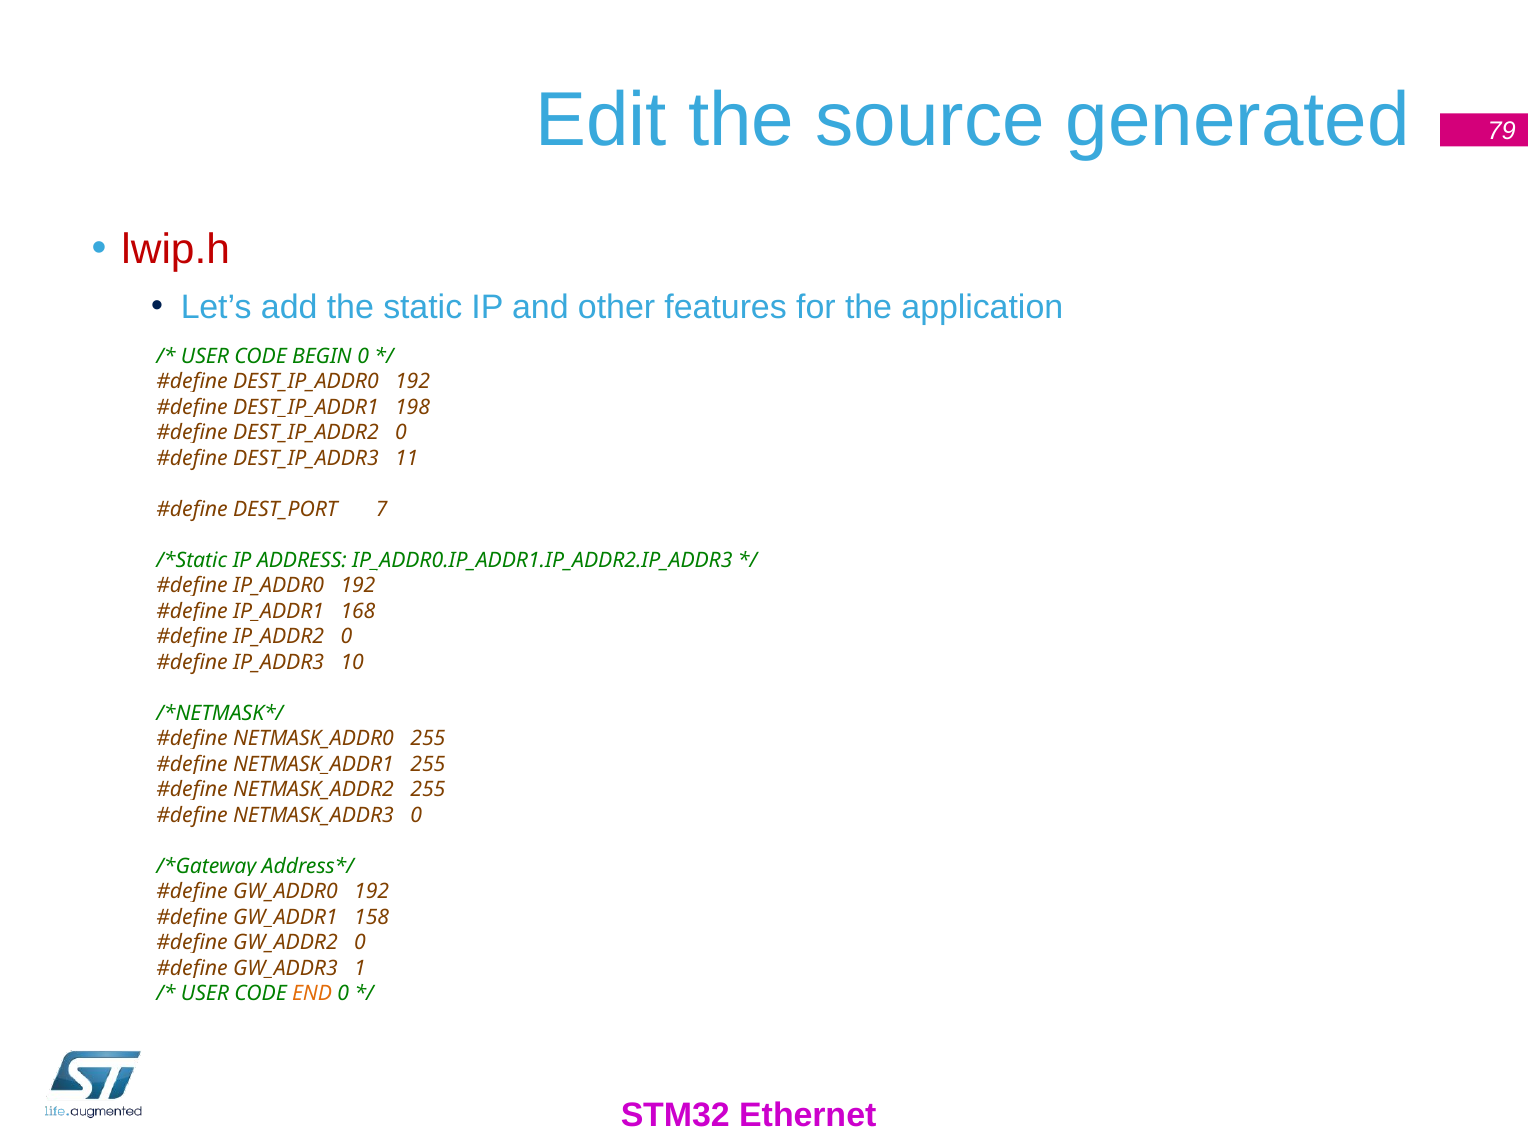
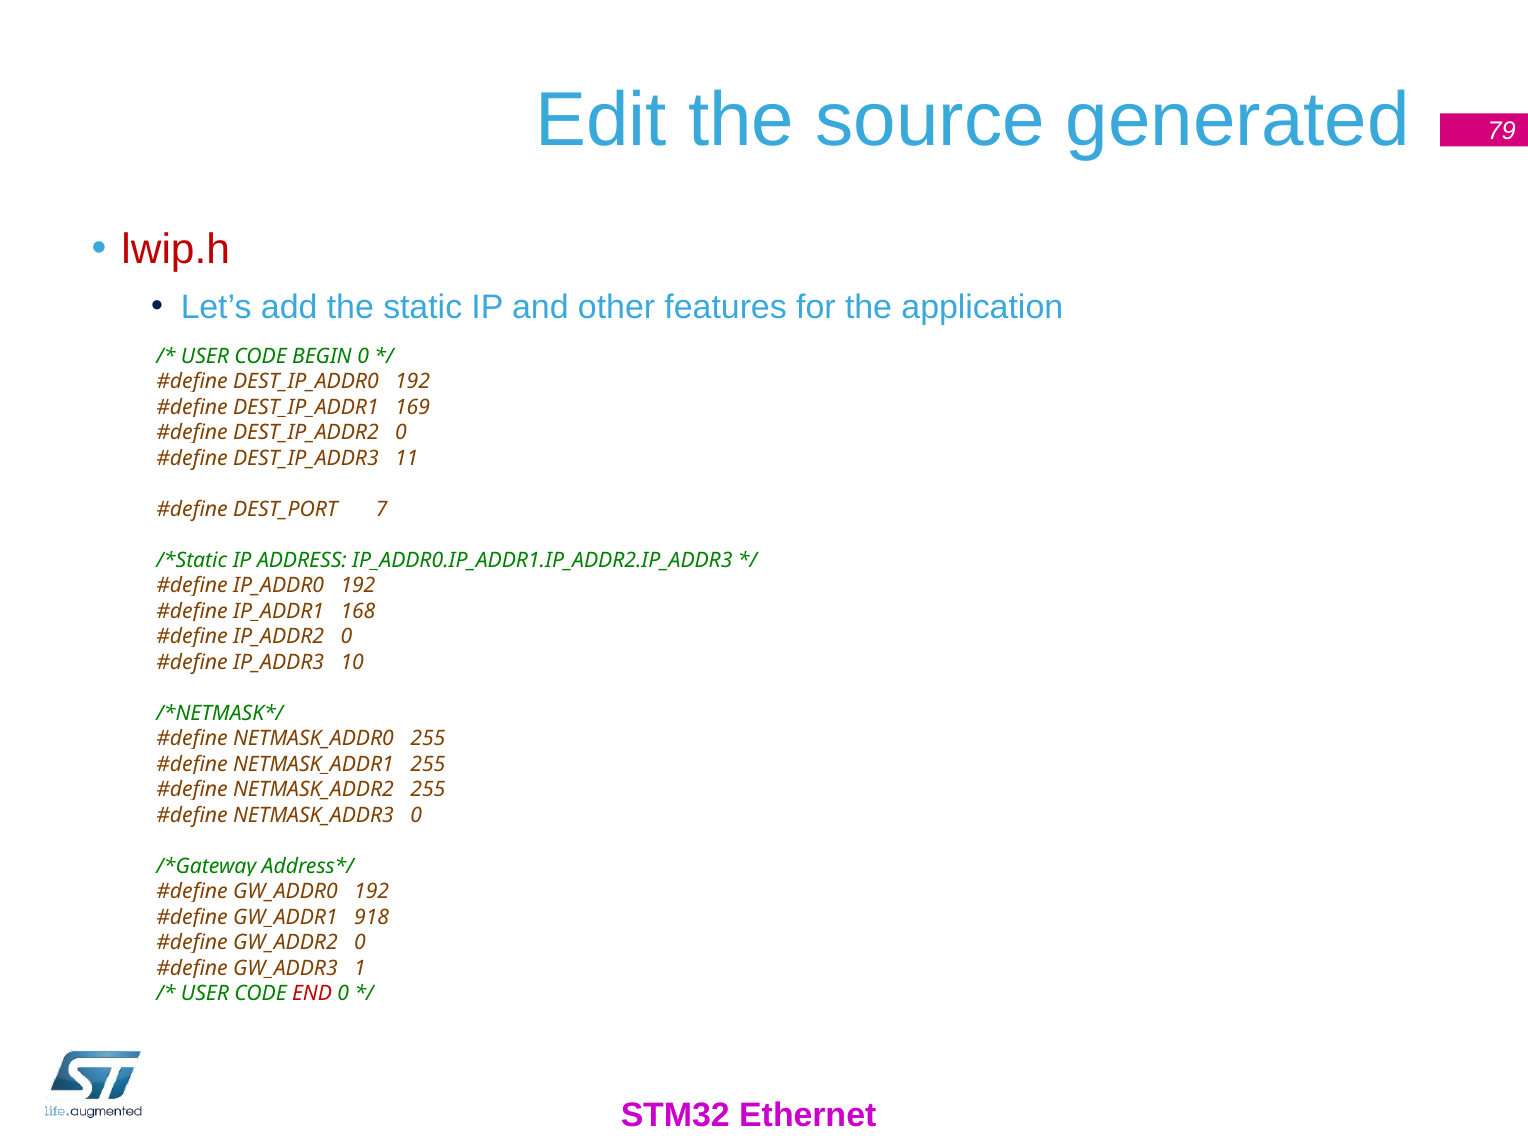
198: 198 -> 169
158: 158 -> 918
END colour: orange -> red
